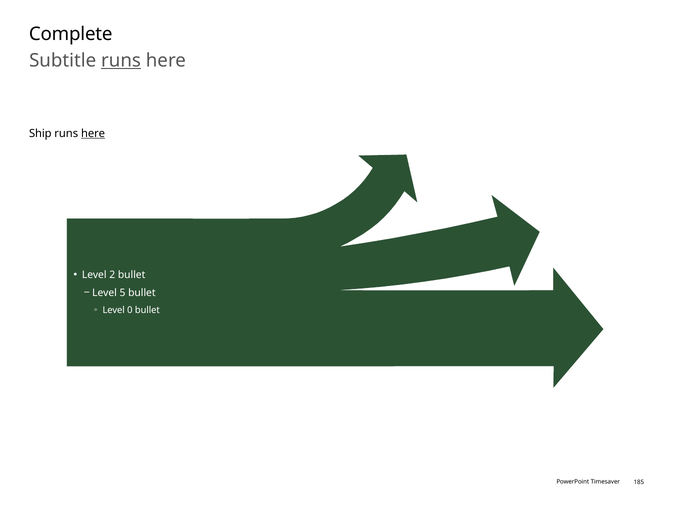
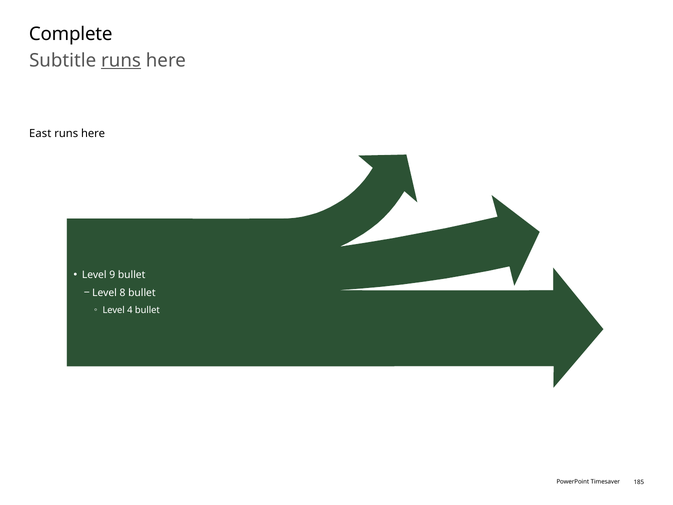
Ship: Ship -> East
here at (93, 133) underline: present -> none
2: 2 -> 9
5: 5 -> 8
0: 0 -> 4
